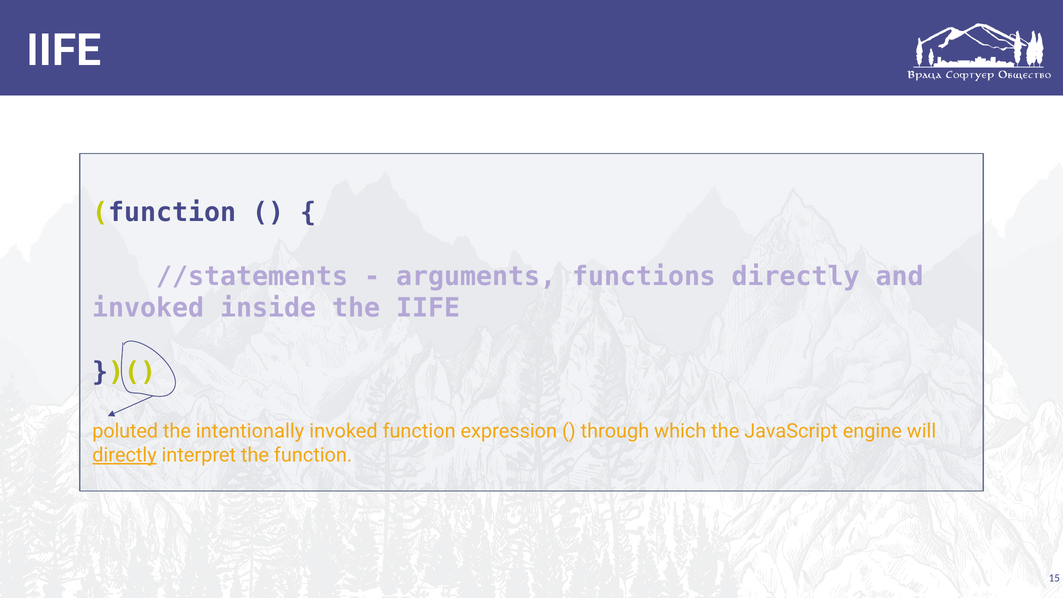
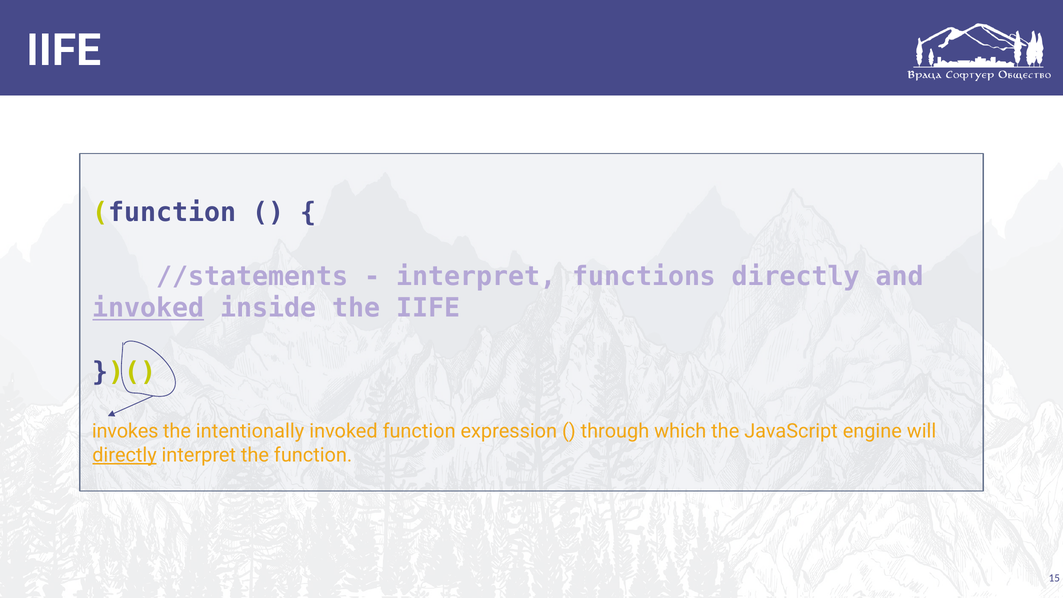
arguments at (476, 276): arguments -> interpret
invoked at (148, 308) underline: none -> present
poluted: poluted -> invokes
